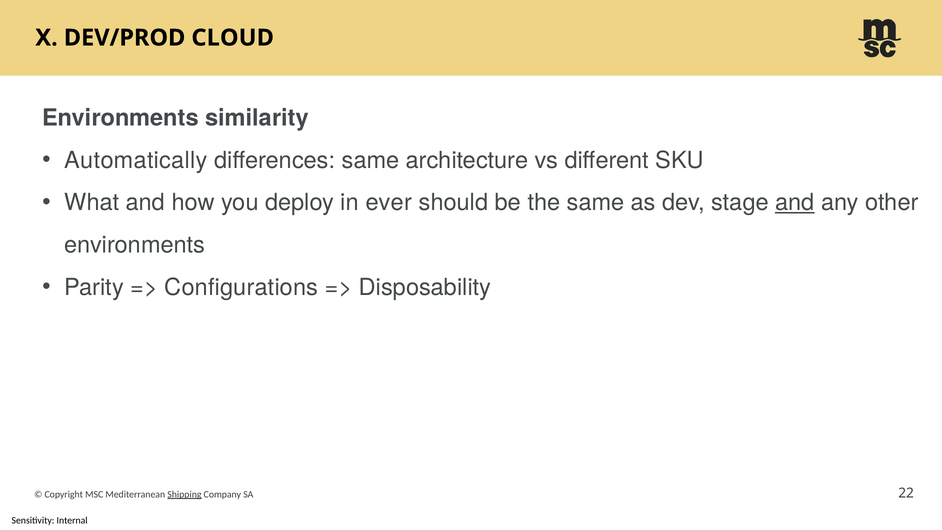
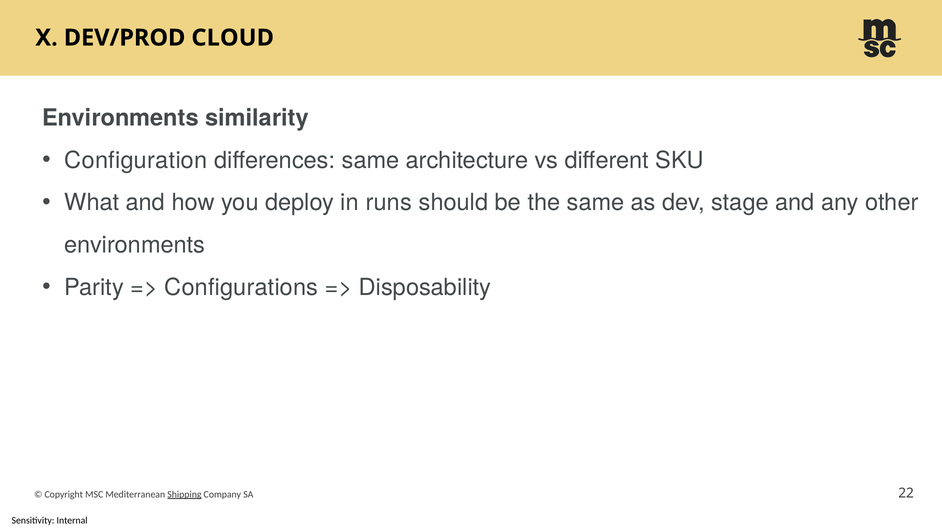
Automatically: Automatically -> Configuration
ever: ever -> runs
and at (795, 203) underline: present -> none
